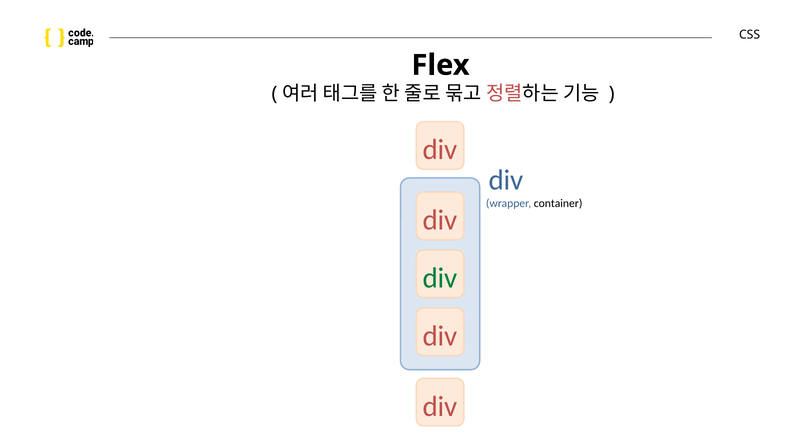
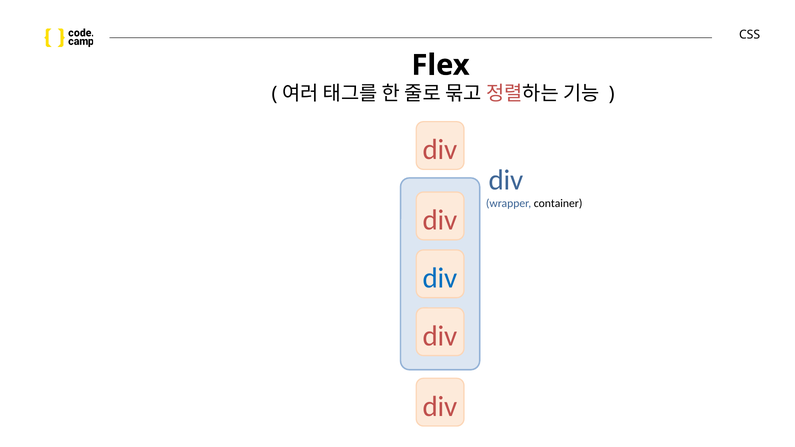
div at (440, 278) colour: green -> blue
